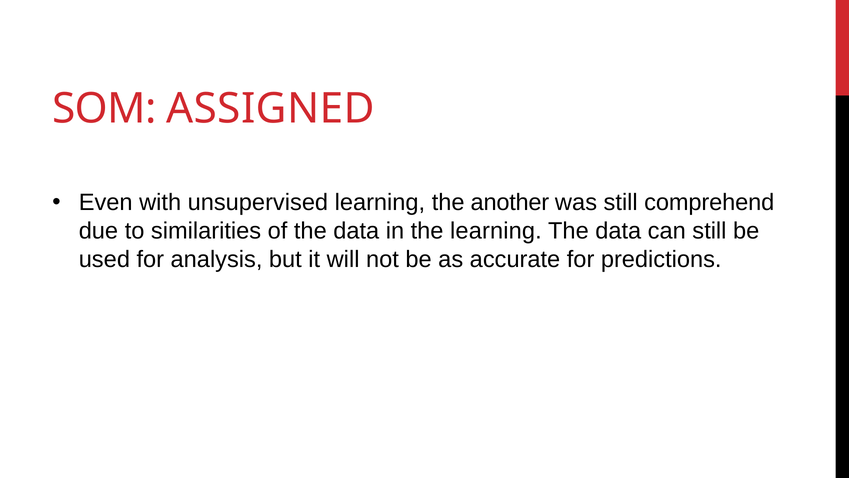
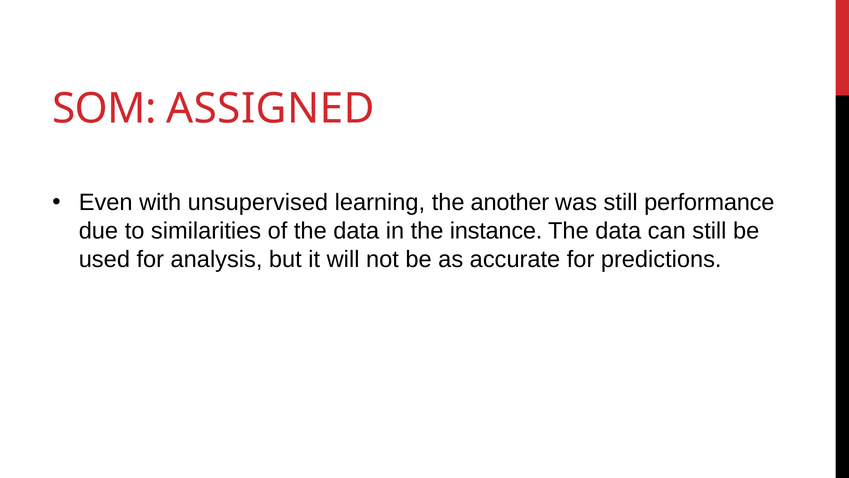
comprehend: comprehend -> performance
the learning: learning -> instance
